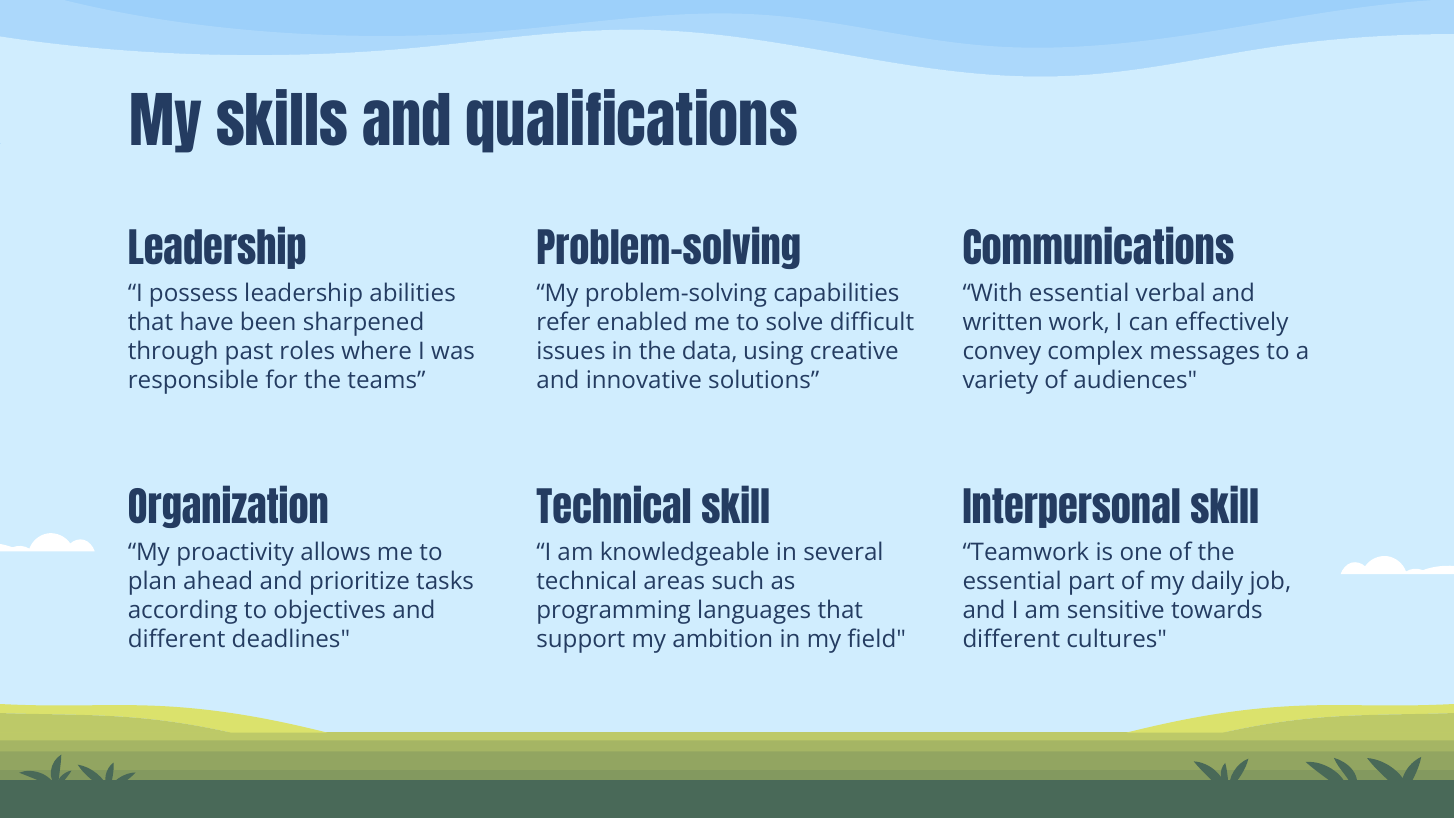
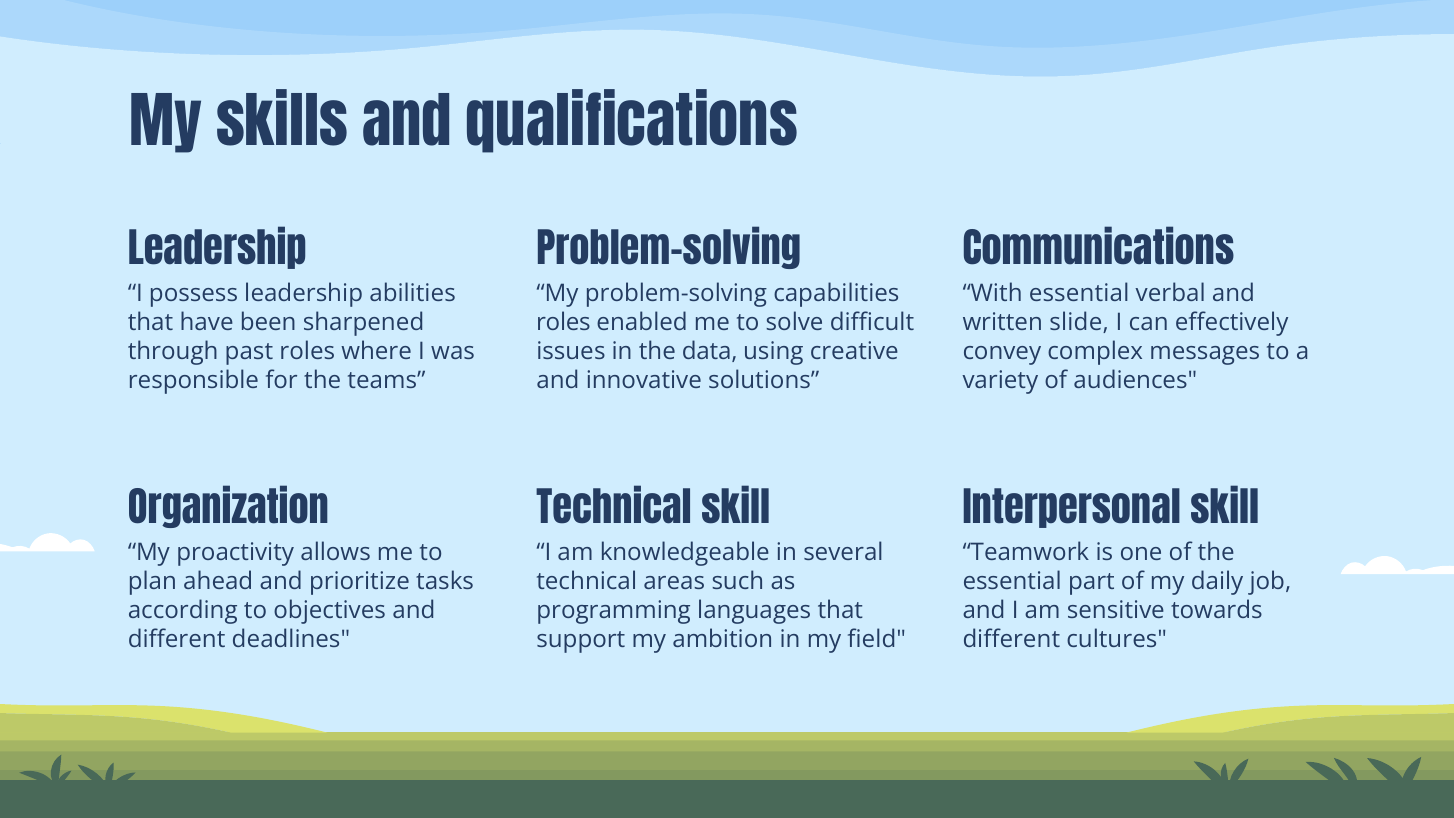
refer at (563, 323): refer -> roles
work: work -> slide
